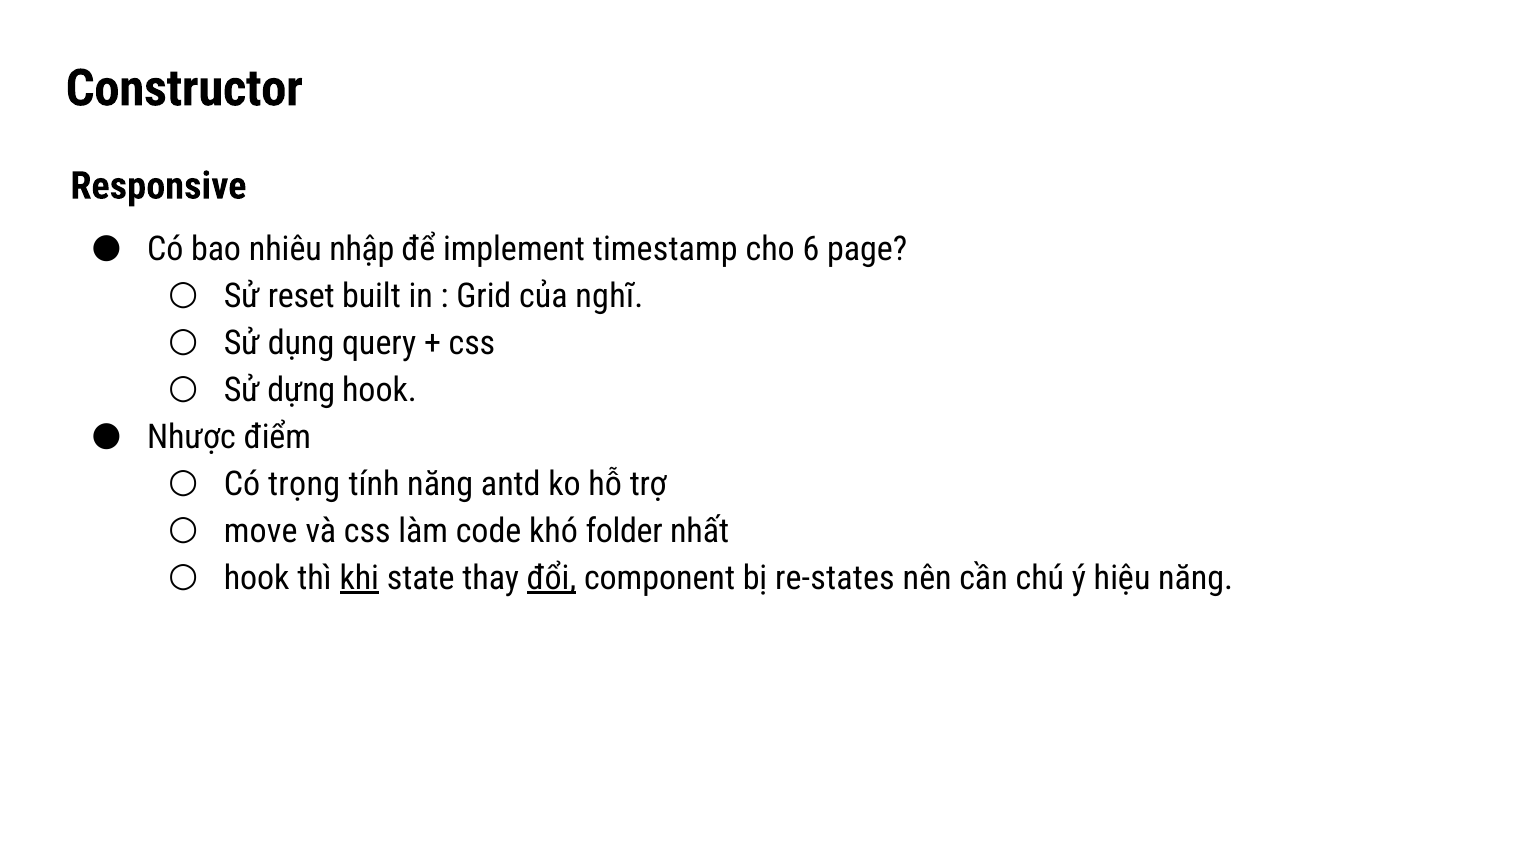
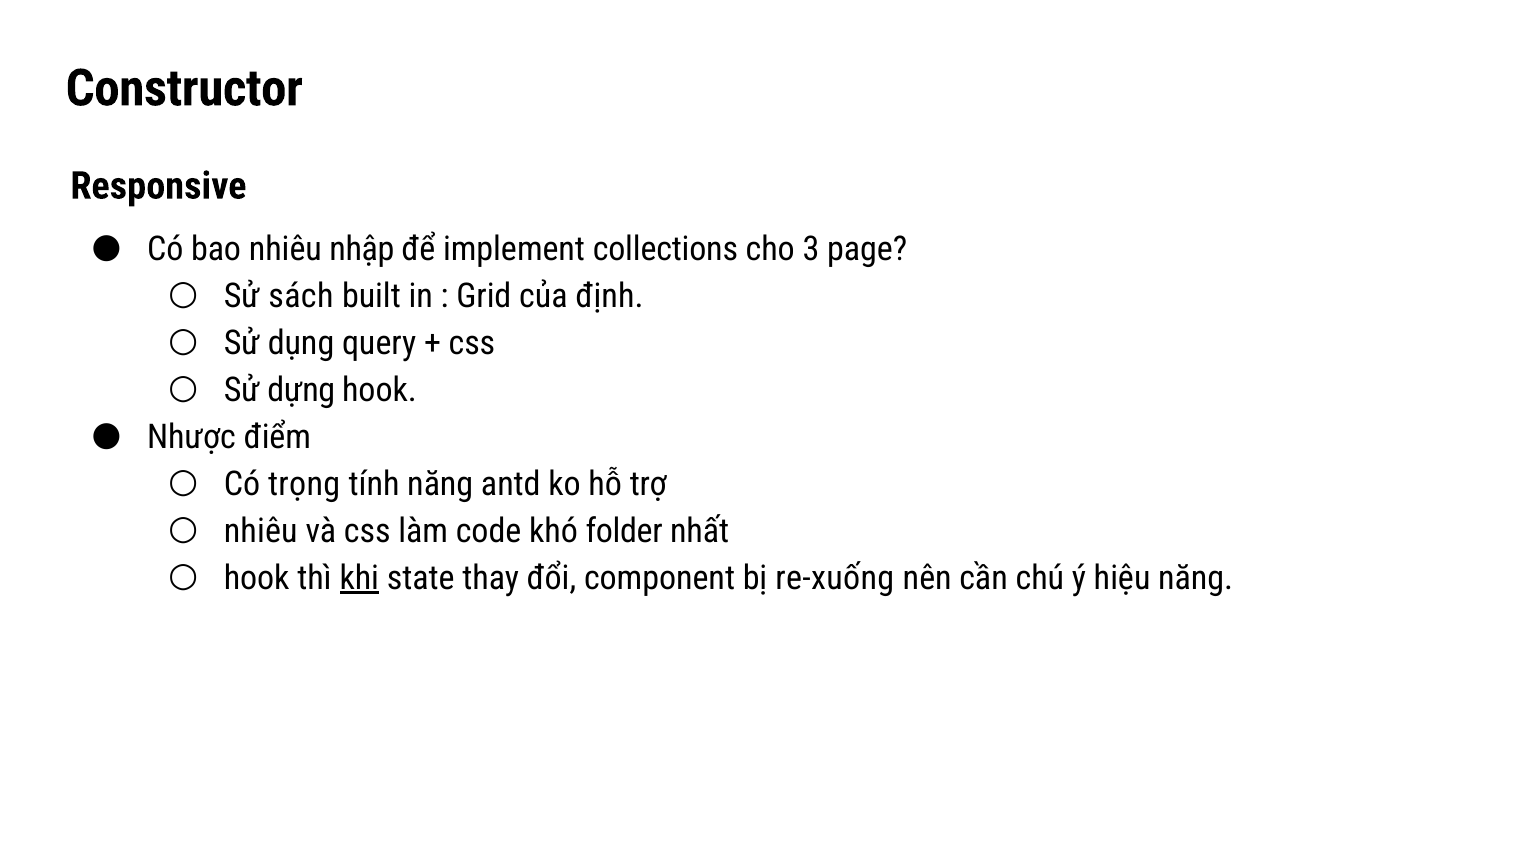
timestamp: timestamp -> collections
6: 6 -> 3
reset: reset -> sách
nghĩ: nghĩ -> định
move at (261, 531): move -> nhiêu
đổi underline: present -> none
re-states: re-states -> re-xuống
